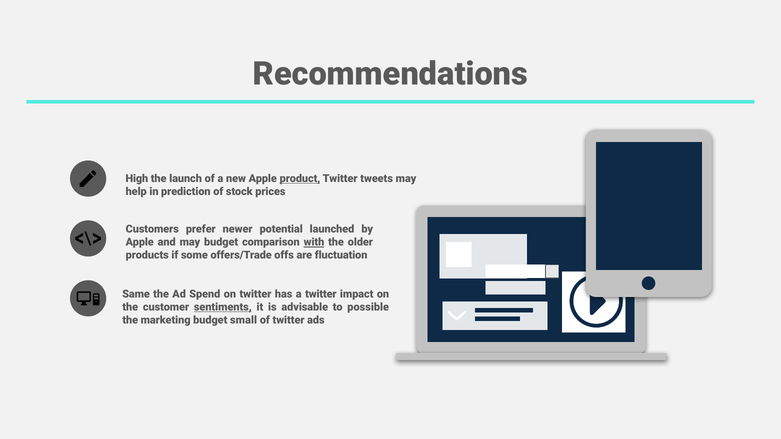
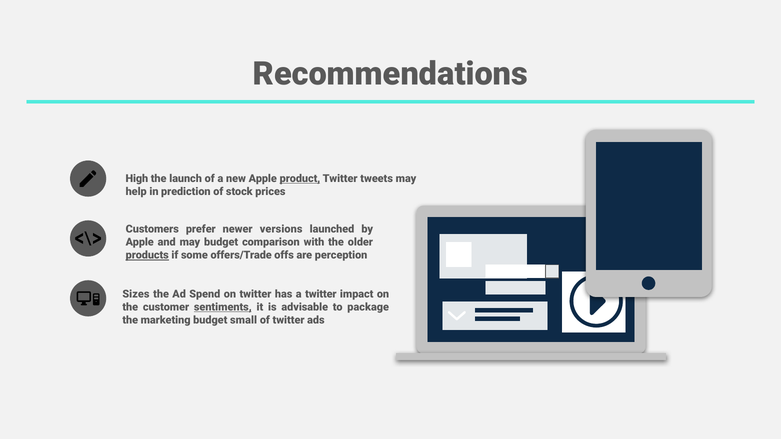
potential: potential -> versions
with underline: present -> none
products underline: none -> present
fluctuation: fluctuation -> perception
Same: Same -> Sizes
possible: possible -> package
